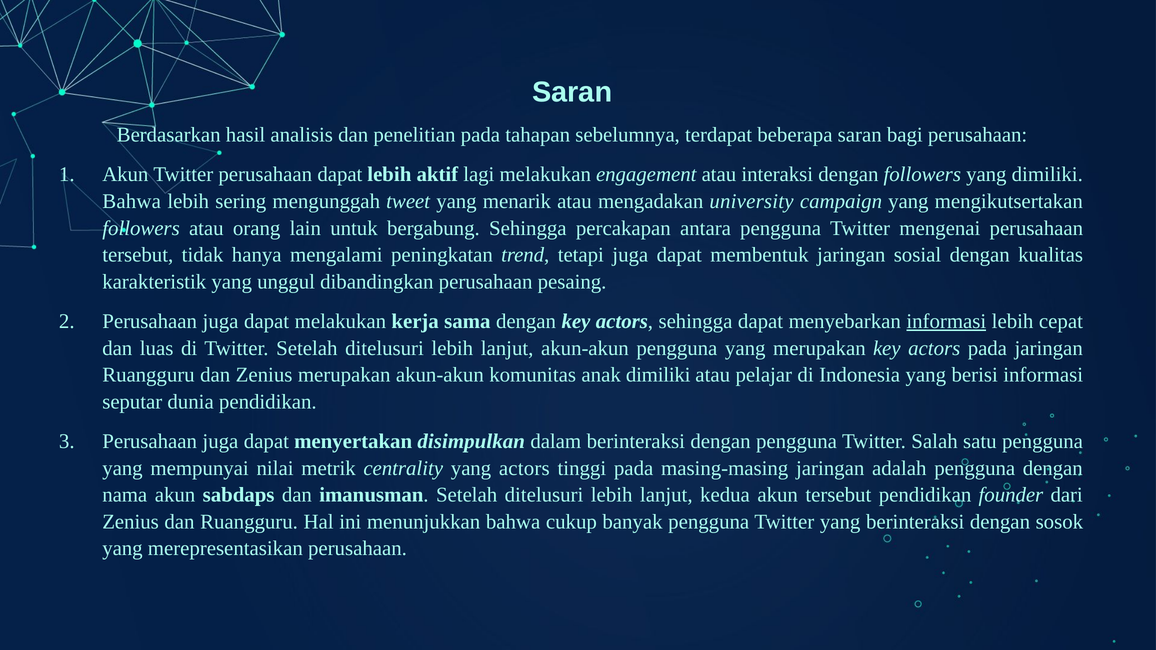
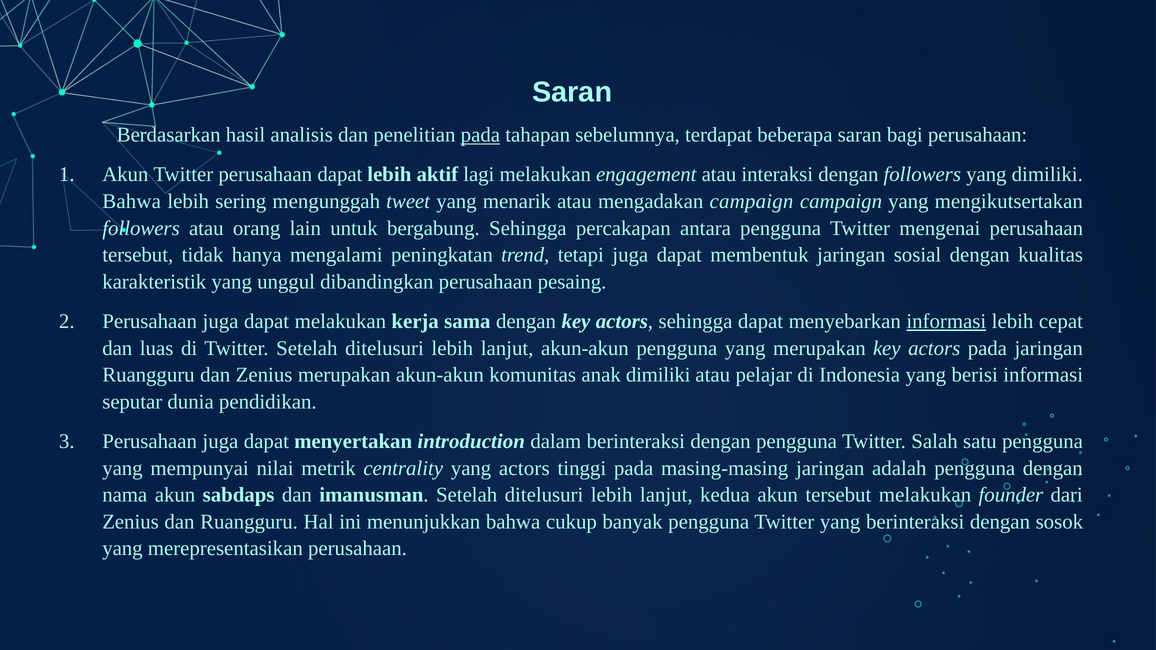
pada at (480, 135) underline: none -> present
mengadakan university: university -> campaign
disimpulkan: disimpulkan -> introduction
tersebut pendidikan: pendidikan -> melakukan
